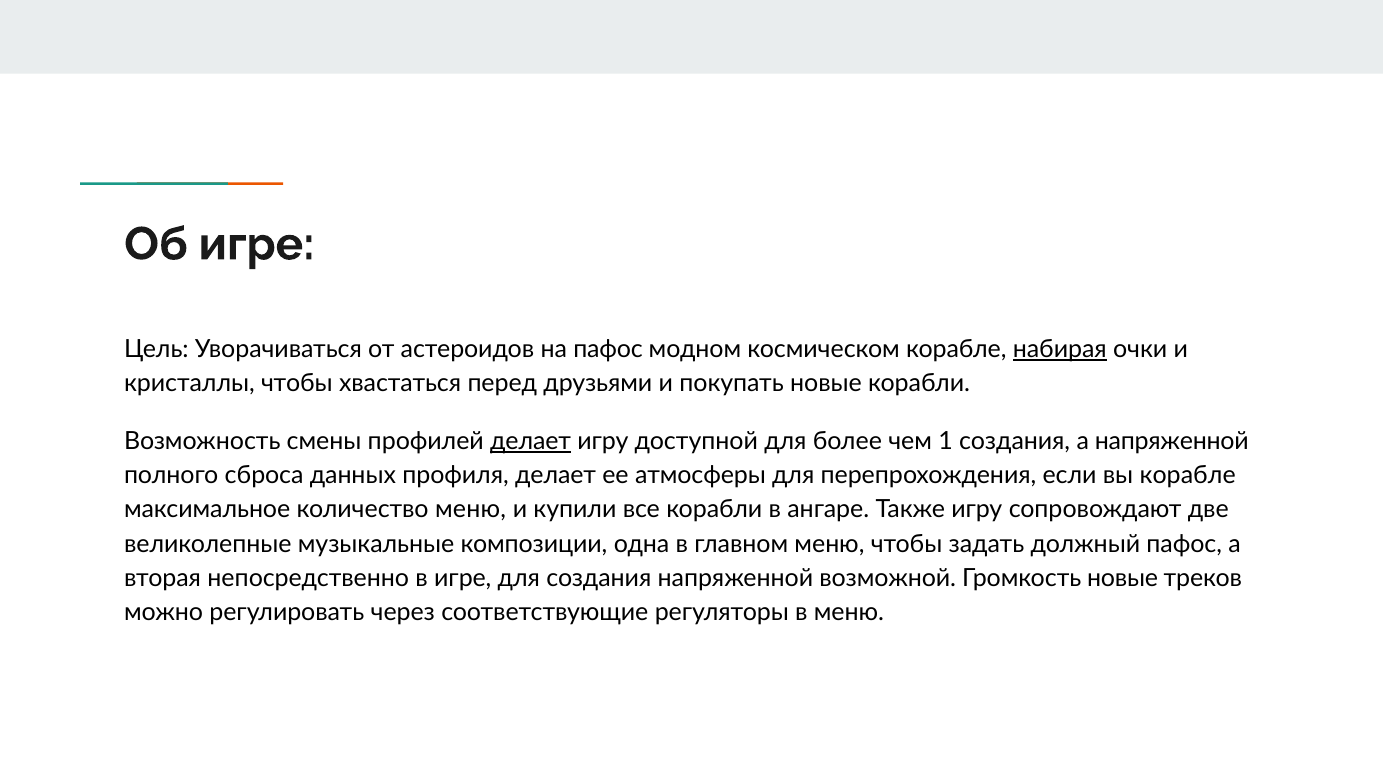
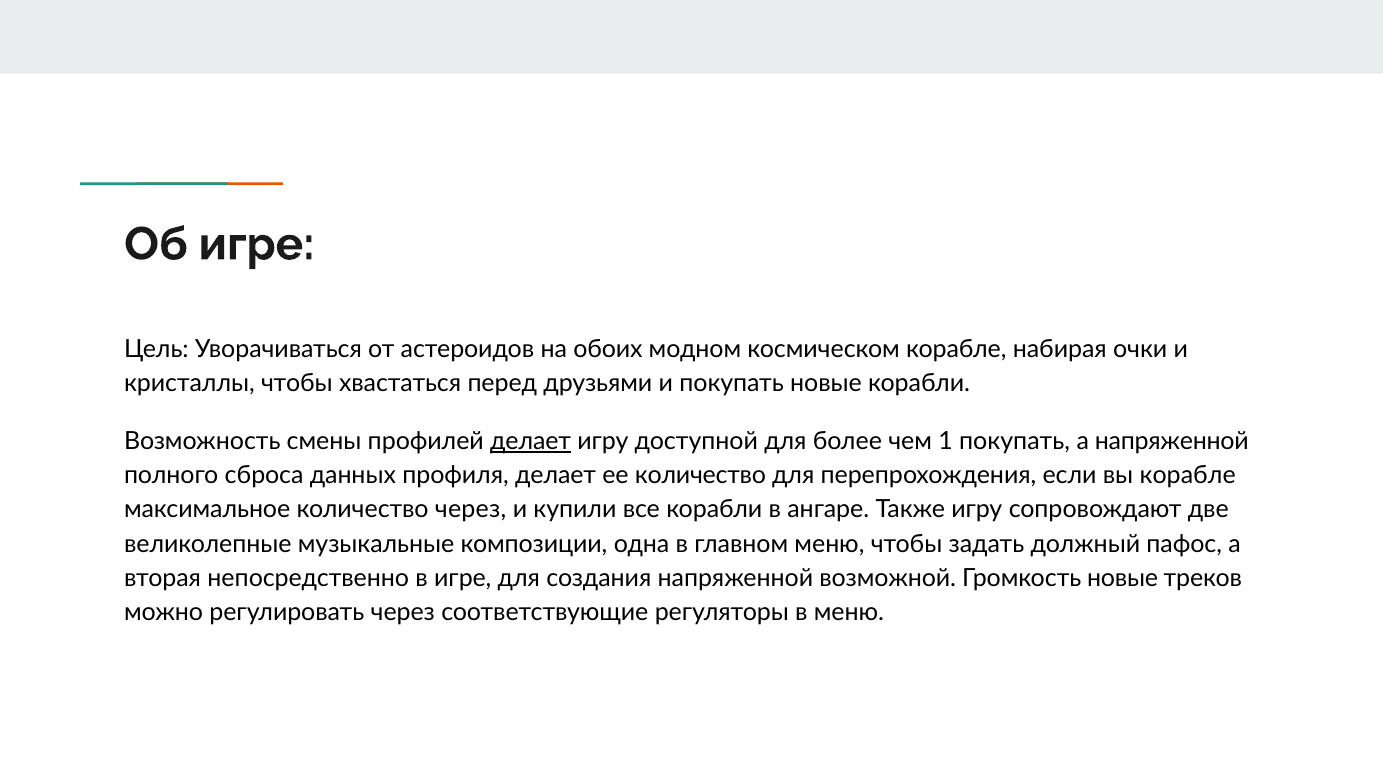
на пафос: пафос -> обоих
набирая underline: present -> none
1 создания: создания -> покупать
ее атмосферы: атмосферы -> количество
количество меню: меню -> через
